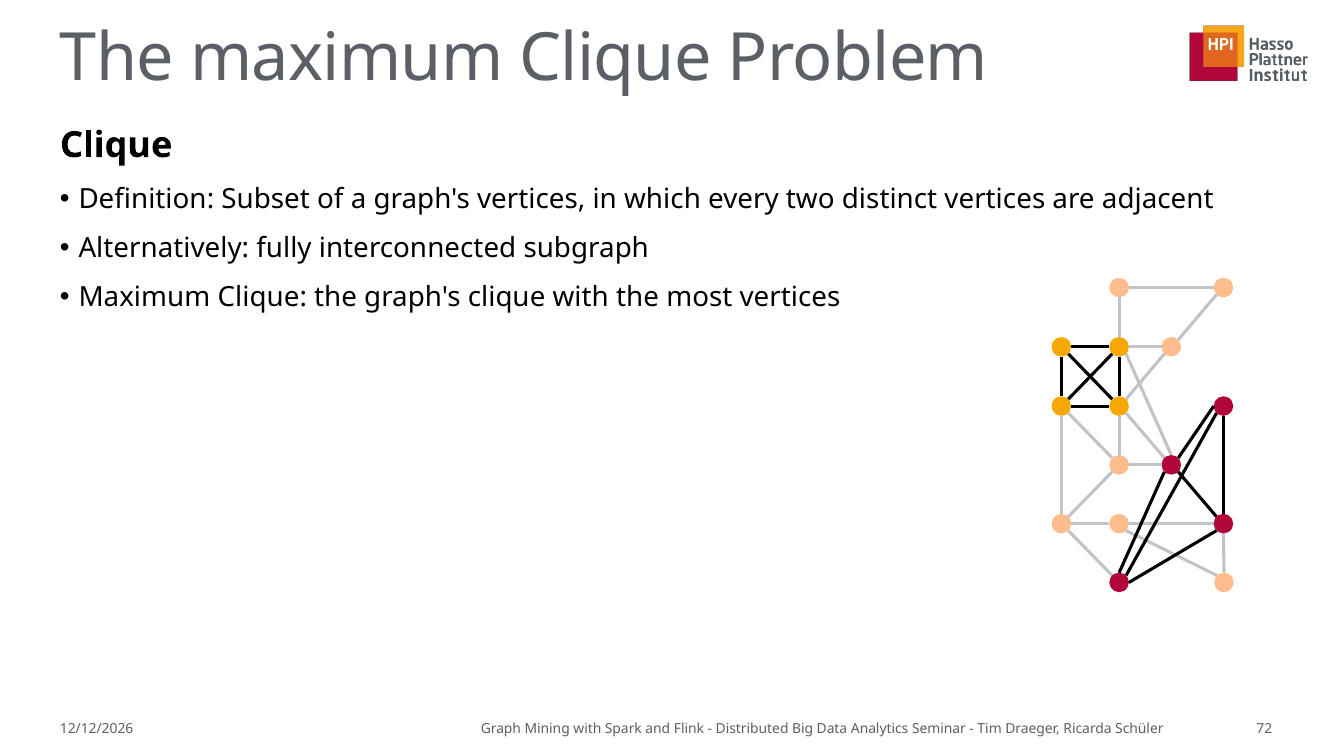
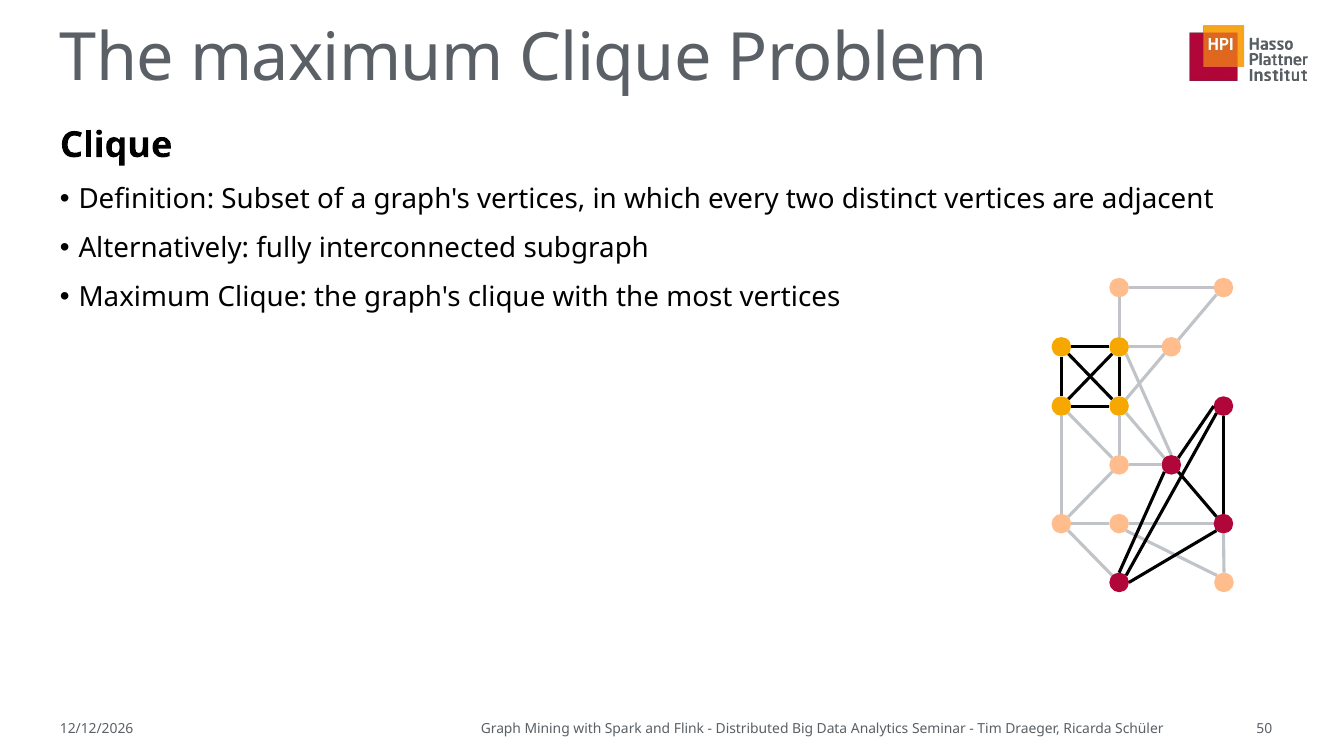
72: 72 -> 50
